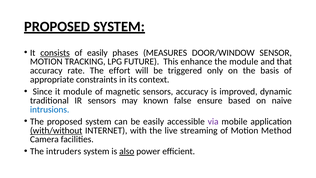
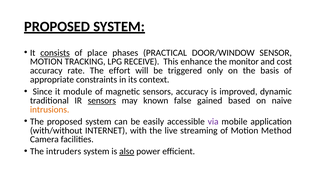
of easily: easily -> place
MEASURES: MEASURES -> PRACTICAL
FUTURE: FUTURE -> RECEIVE
the module: module -> monitor
that: that -> cost
sensors at (102, 100) underline: none -> present
ensure: ensure -> gained
intrusions colour: blue -> orange
with/without underline: present -> none
